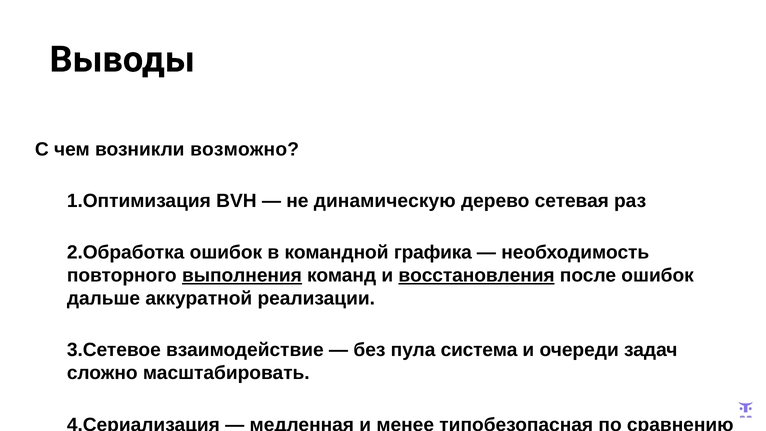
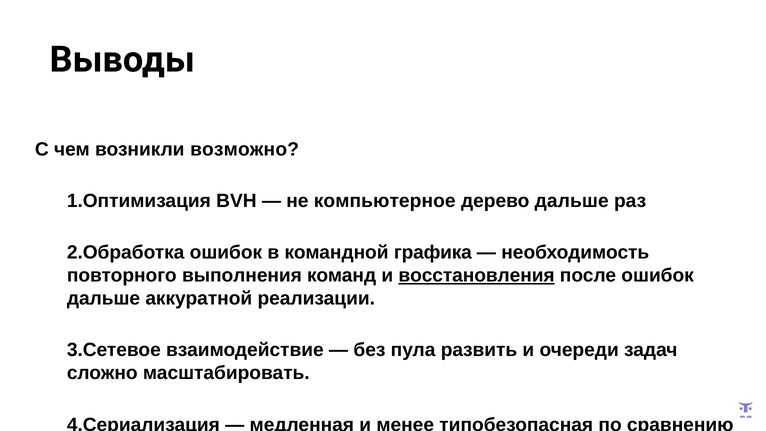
динамическую: динамическую -> компьютерное
дерево сетевая: сетевая -> дальше
выполнения underline: present -> none
система: система -> развить
